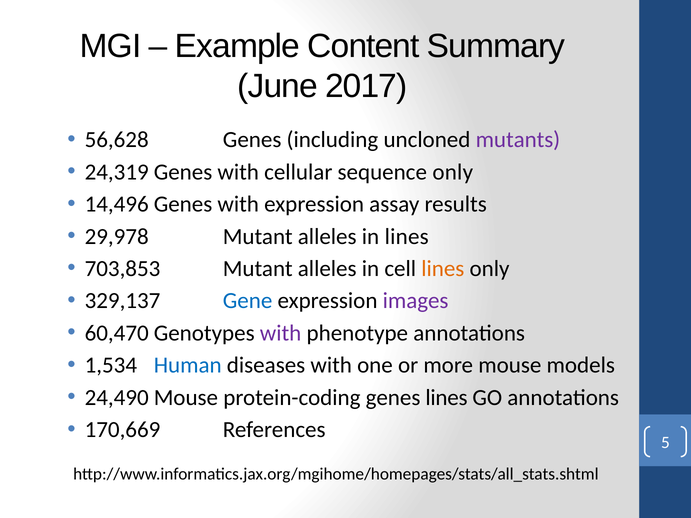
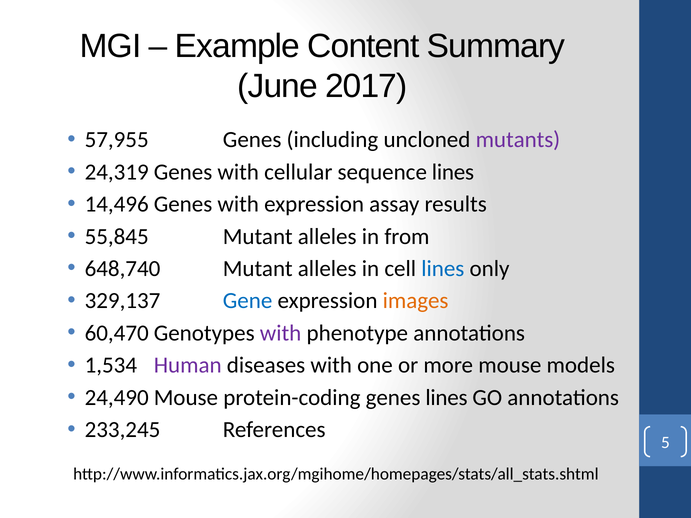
56,628: 56,628 -> 57,955
sequence only: only -> lines
29,978: 29,978 -> 55,845
in lines: lines -> from
703,853: 703,853 -> 648,740
lines at (443, 269) colour: orange -> blue
images colour: purple -> orange
Human colour: blue -> purple
170,669: 170,669 -> 233,245
